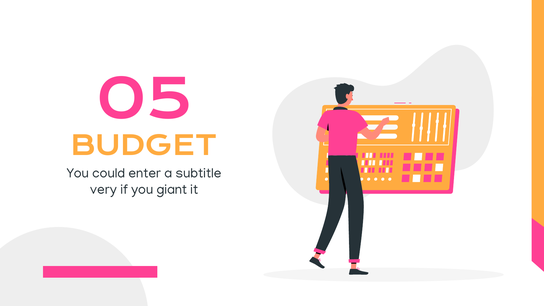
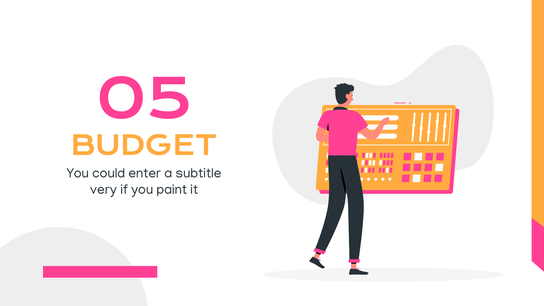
giant: giant -> paint
